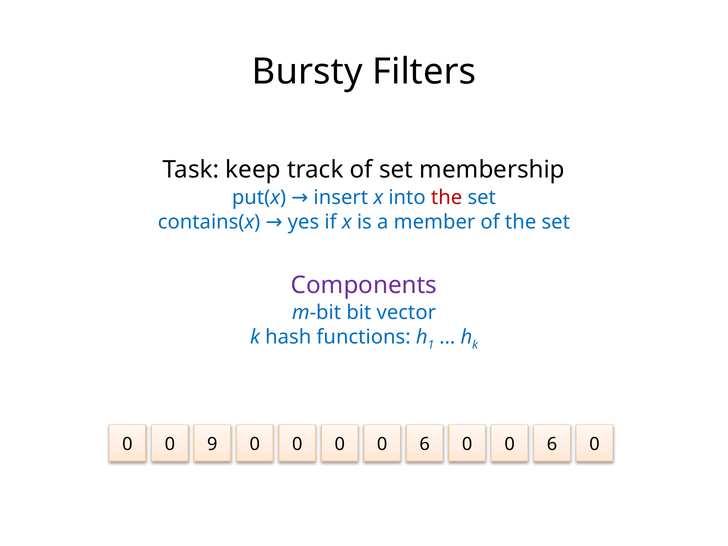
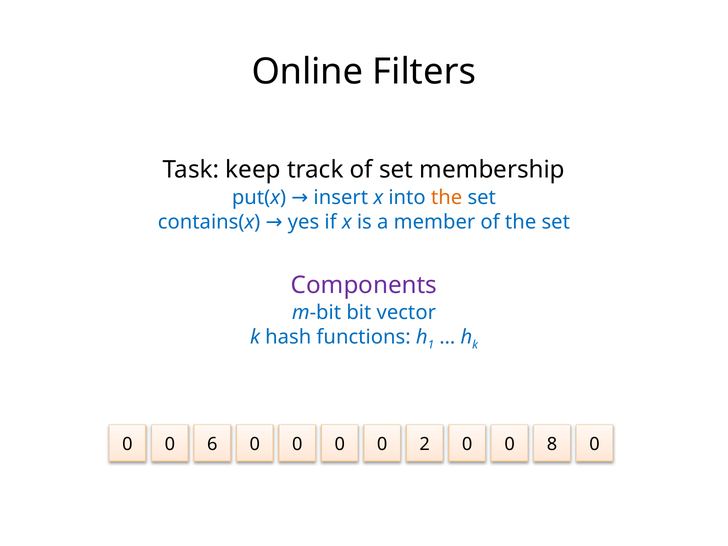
Bursty: Bursty -> Online
the at (447, 198) colour: red -> orange
9: 9 -> 6
0 0 0 6: 6 -> 2
6 at (552, 444): 6 -> 8
